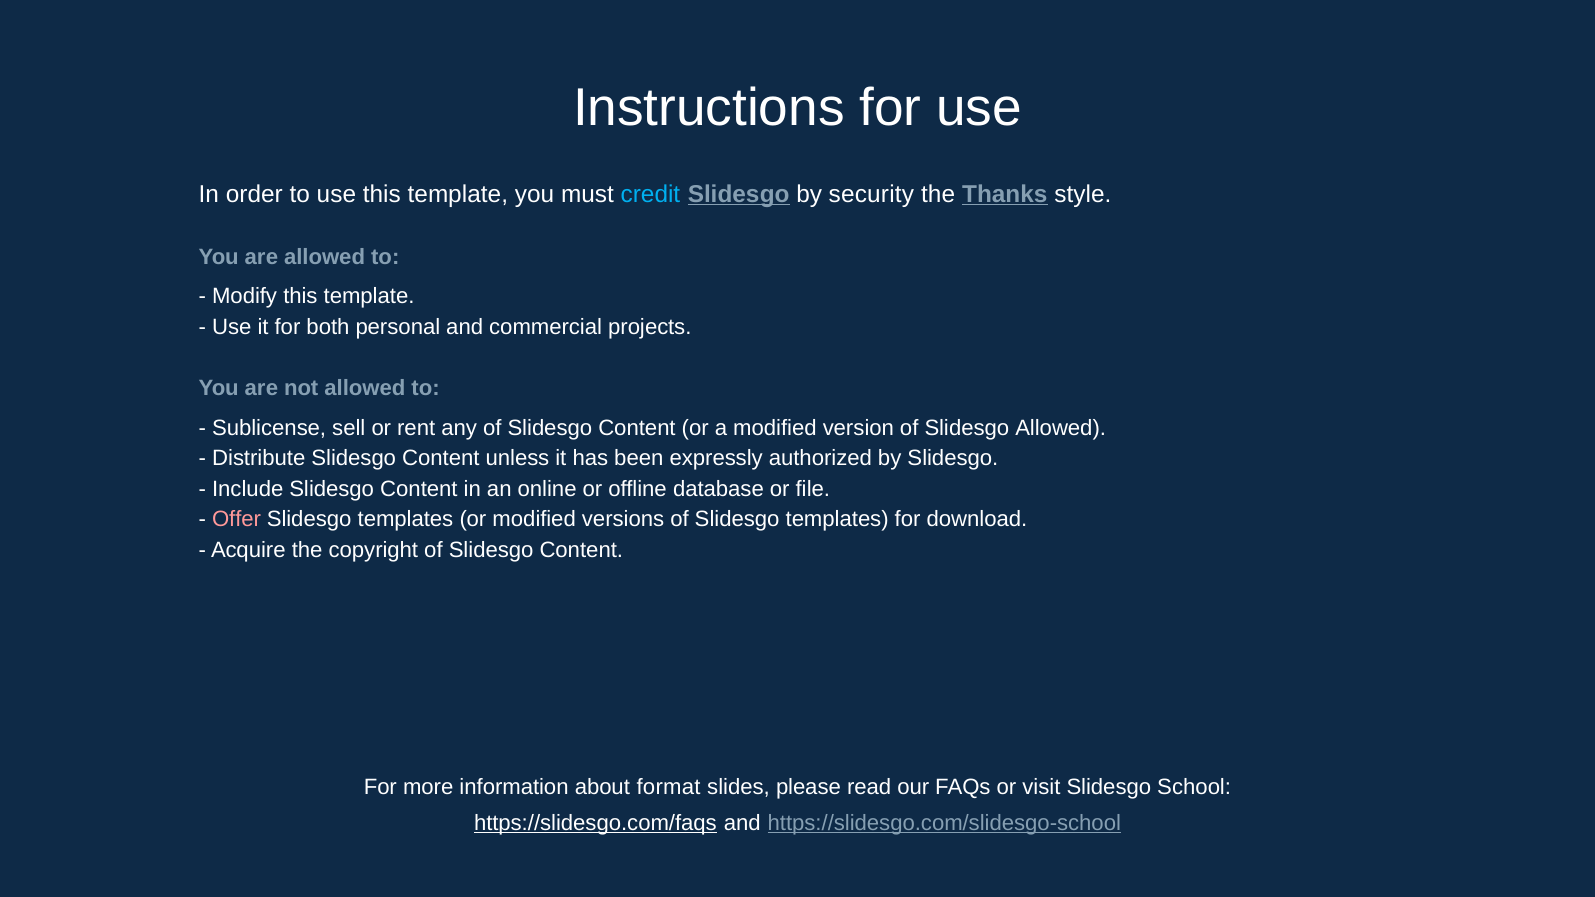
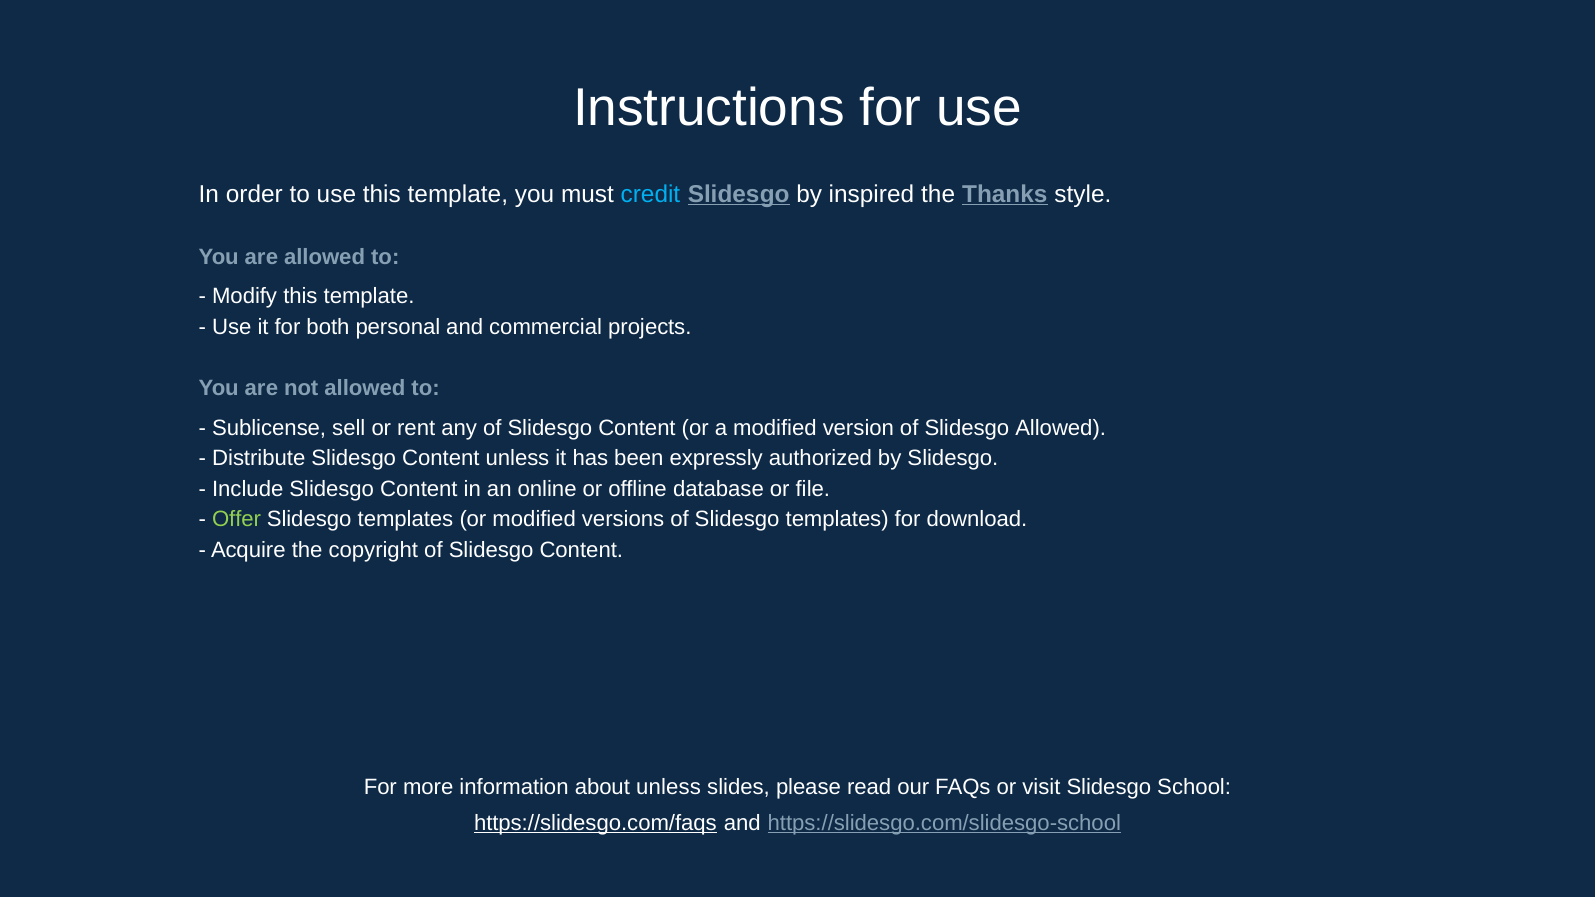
security: security -> inspired
Offer colour: pink -> light green
about format: format -> unless
